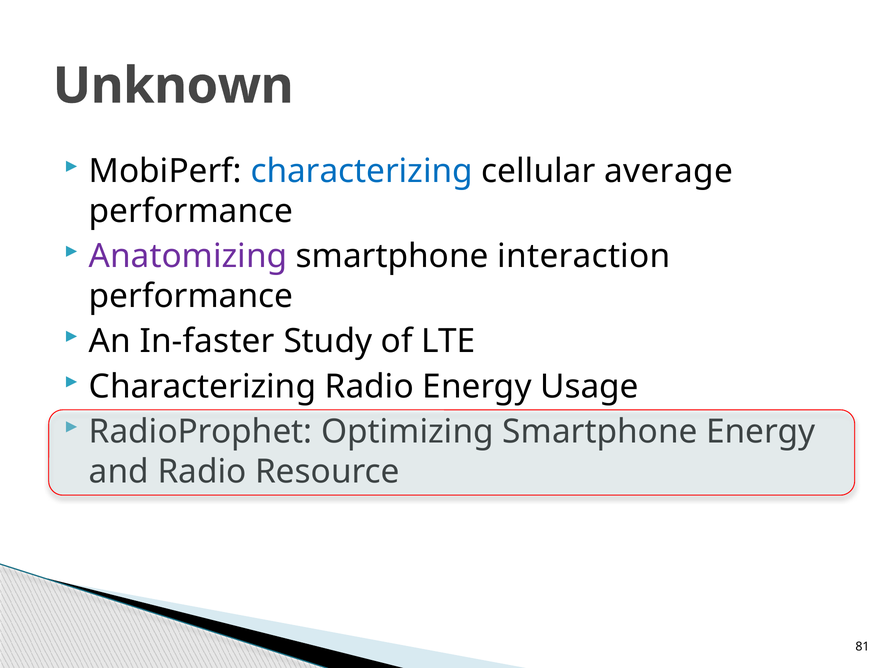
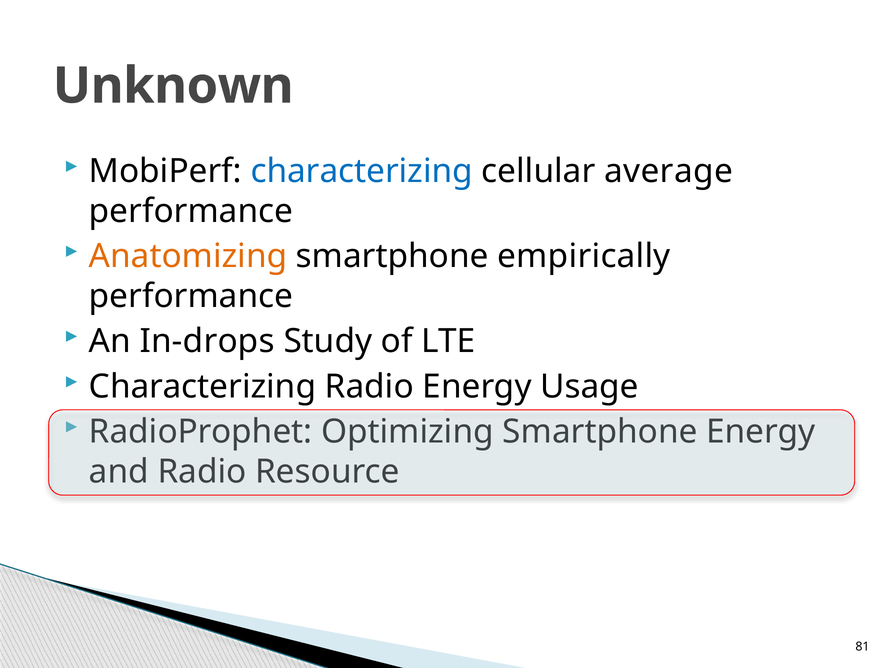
Anatomizing colour: purple -> orange
interaction: interaction -> empirically
In-faster: In-faster -> In-drops
